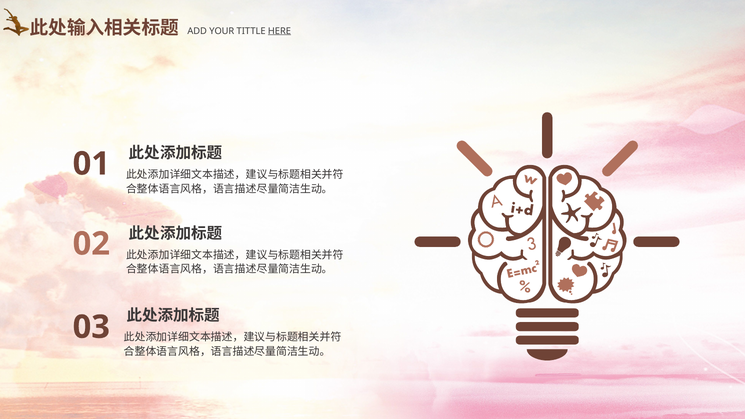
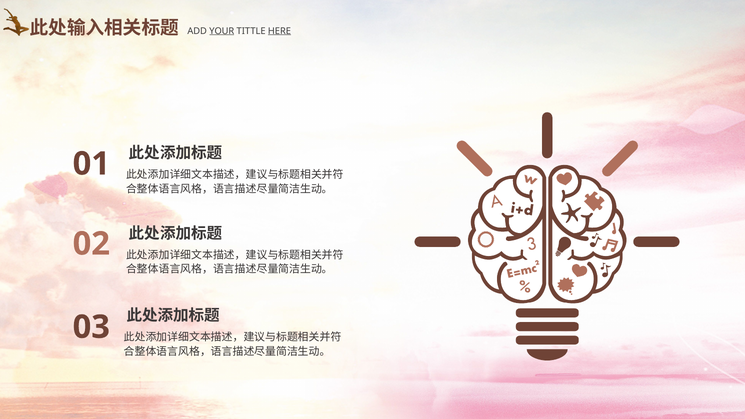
YOUR underline: none -> present
